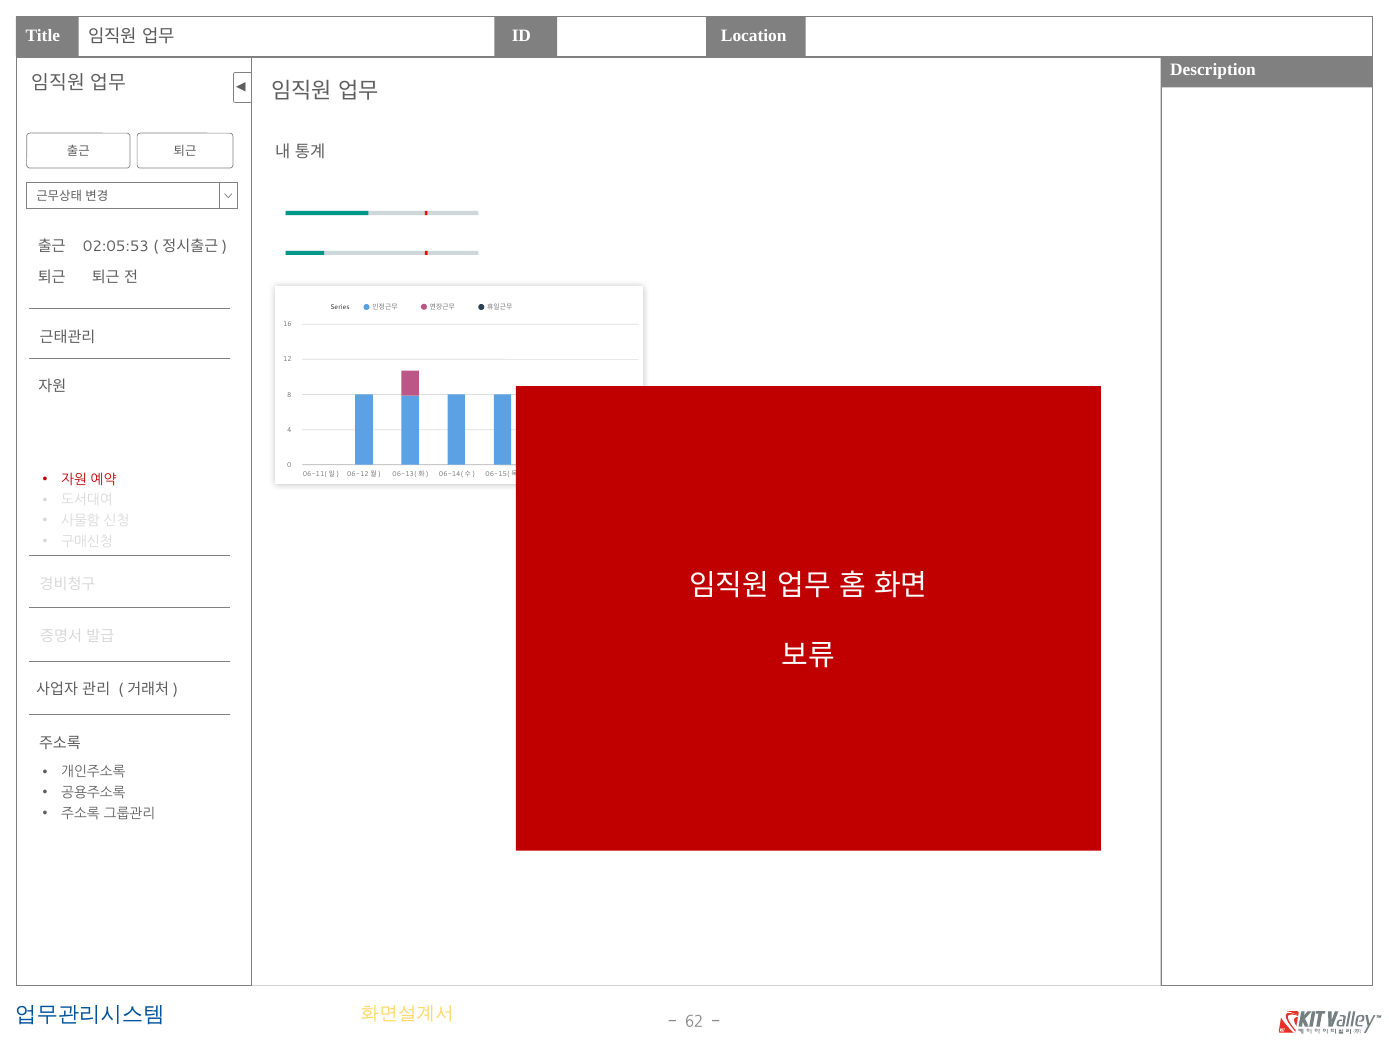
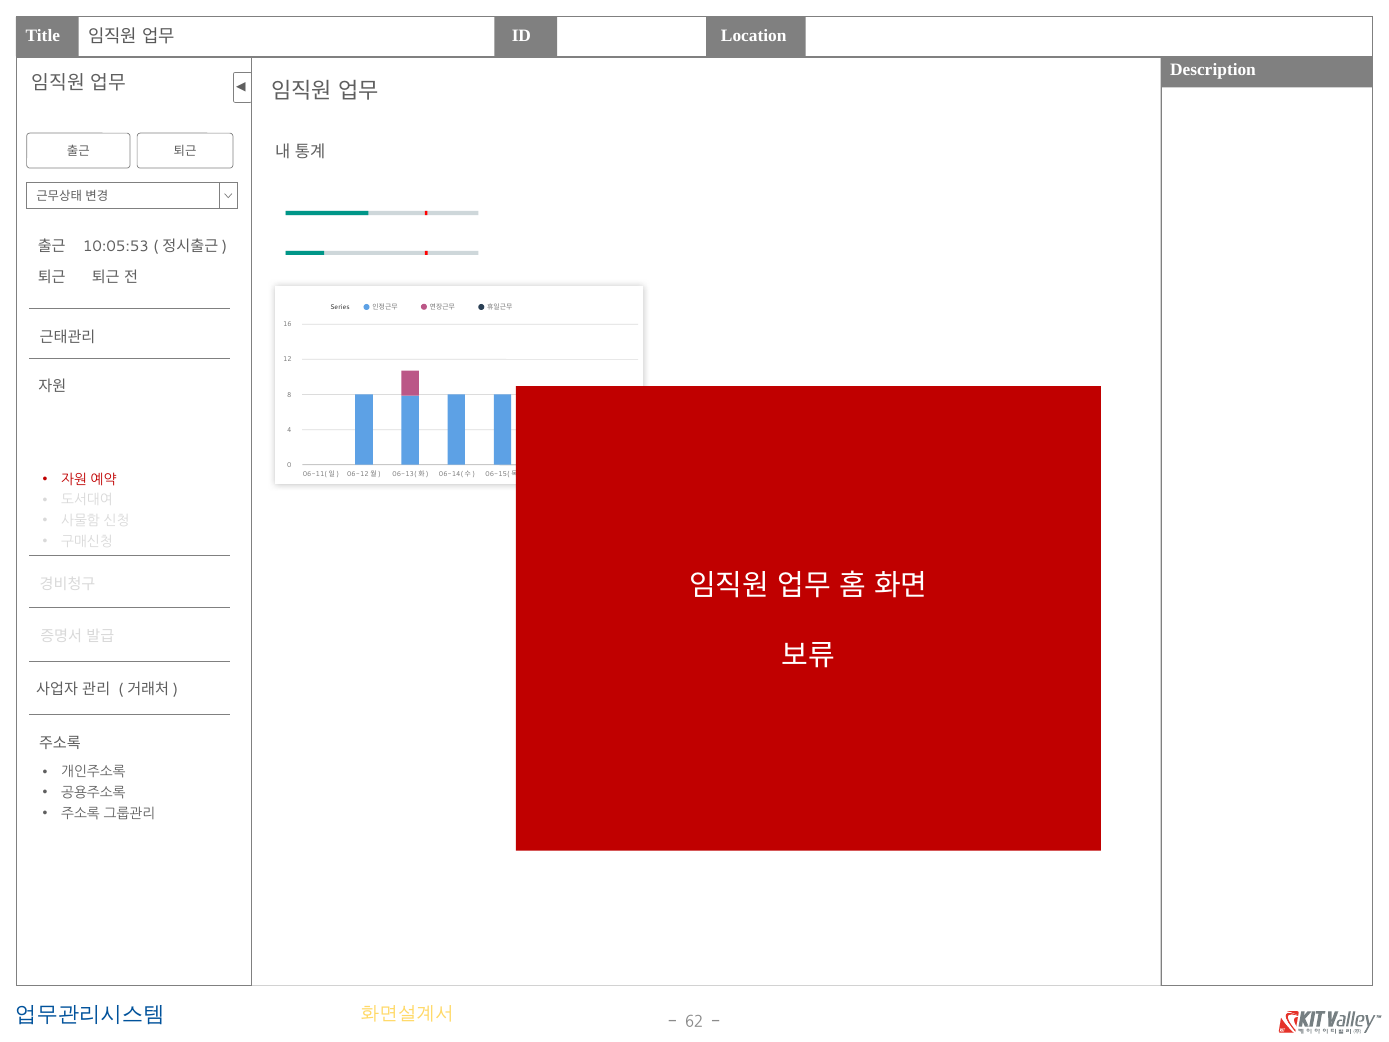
02:05:53: 02:05:53 -> 10:05:53
